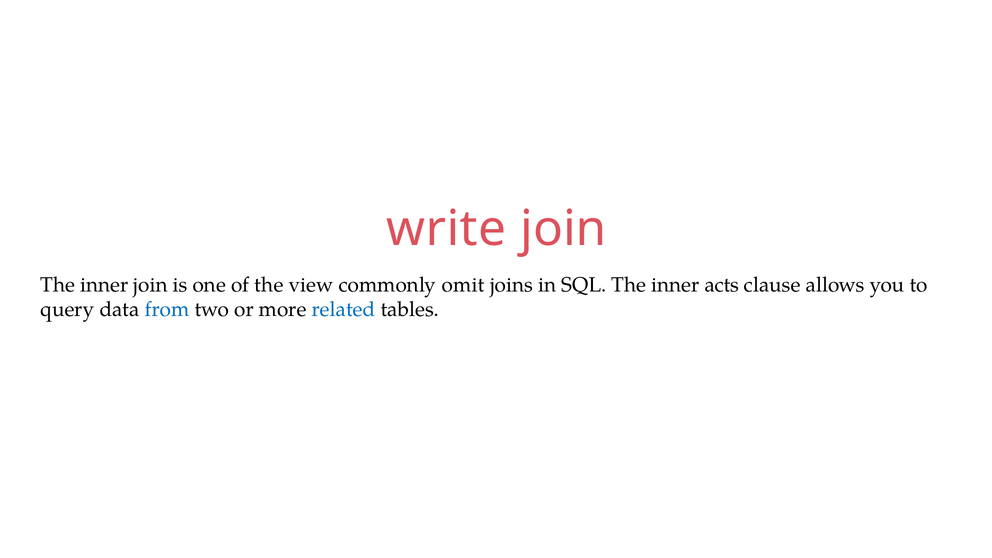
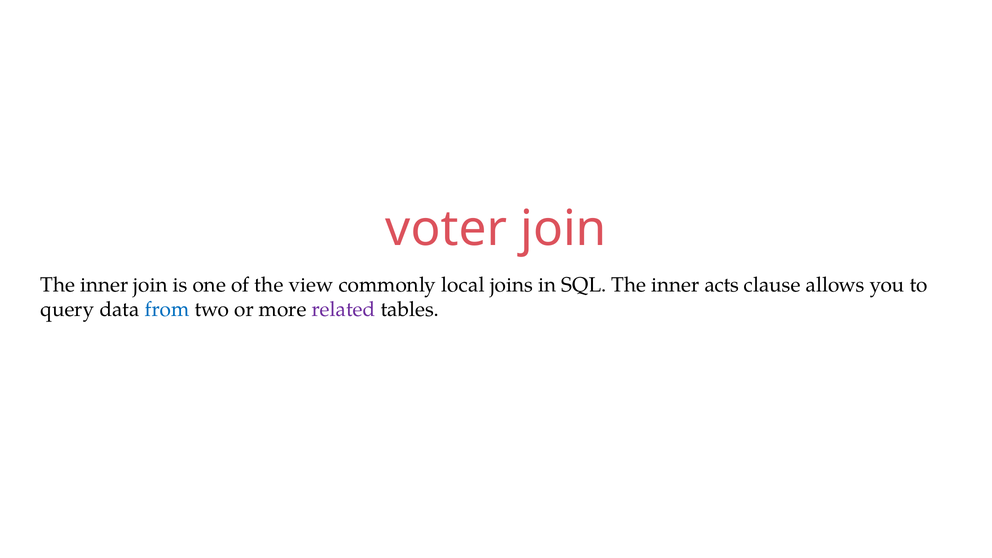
write: write -> voter
omit: omit -> local
related colour: blue -> purple
